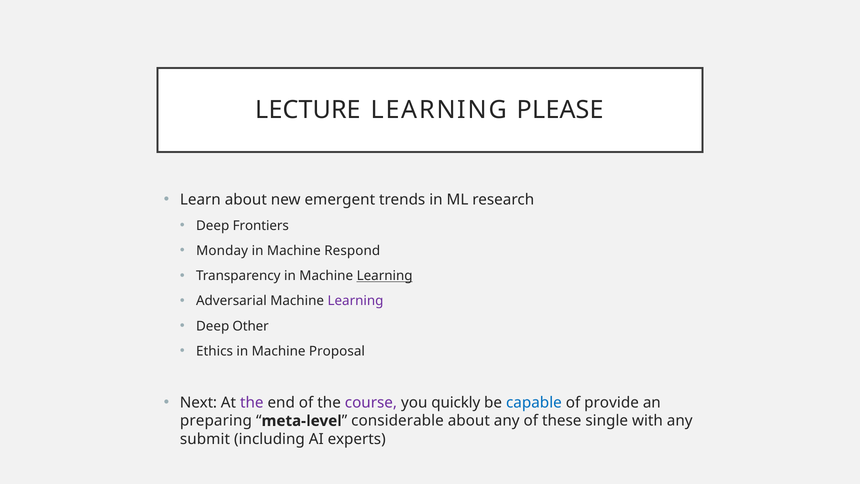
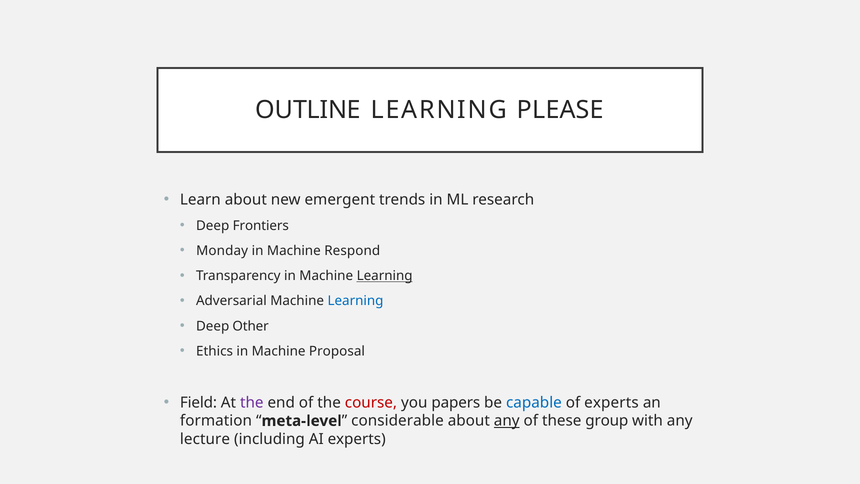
LECTURE: LECTURE -> OUTLINE
Learning at (355, 301) colour: purple -> blue
Next: Next -> Field
course colour: purple -> red
quickly: quickly -> papers
of provide: provide -> experts
preparing: preparing -> formation
any at (507, 421) underline: none -> present
single: single -> group
submit: submit -> lecture
